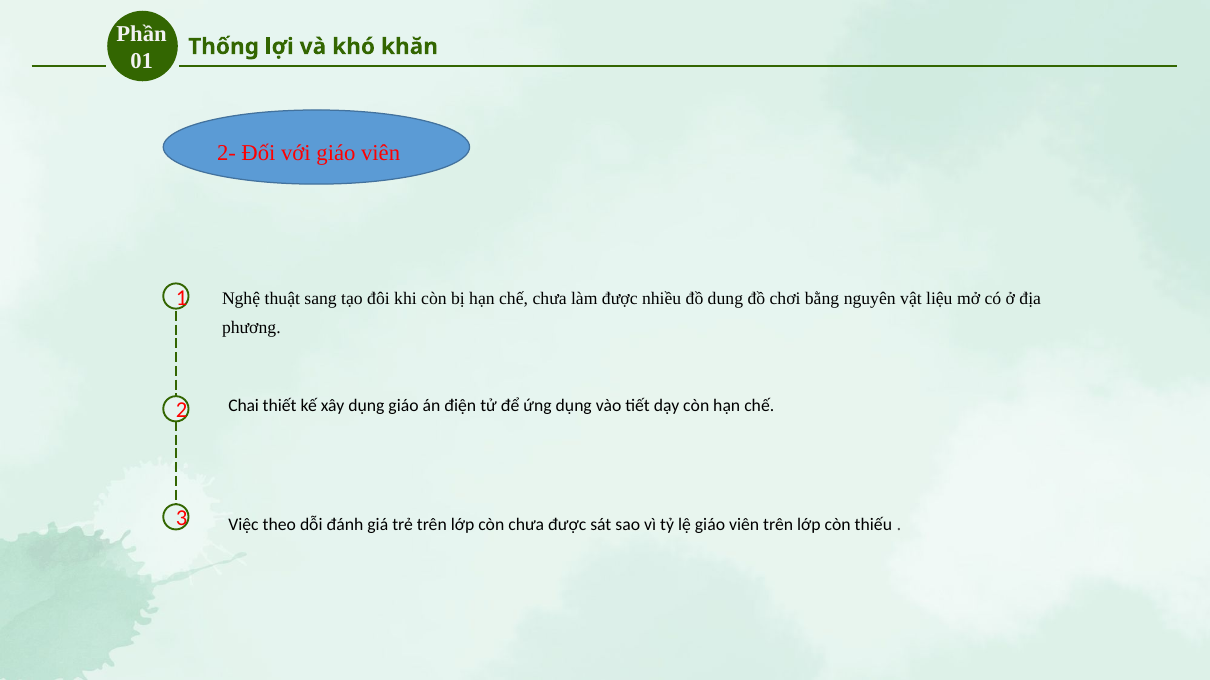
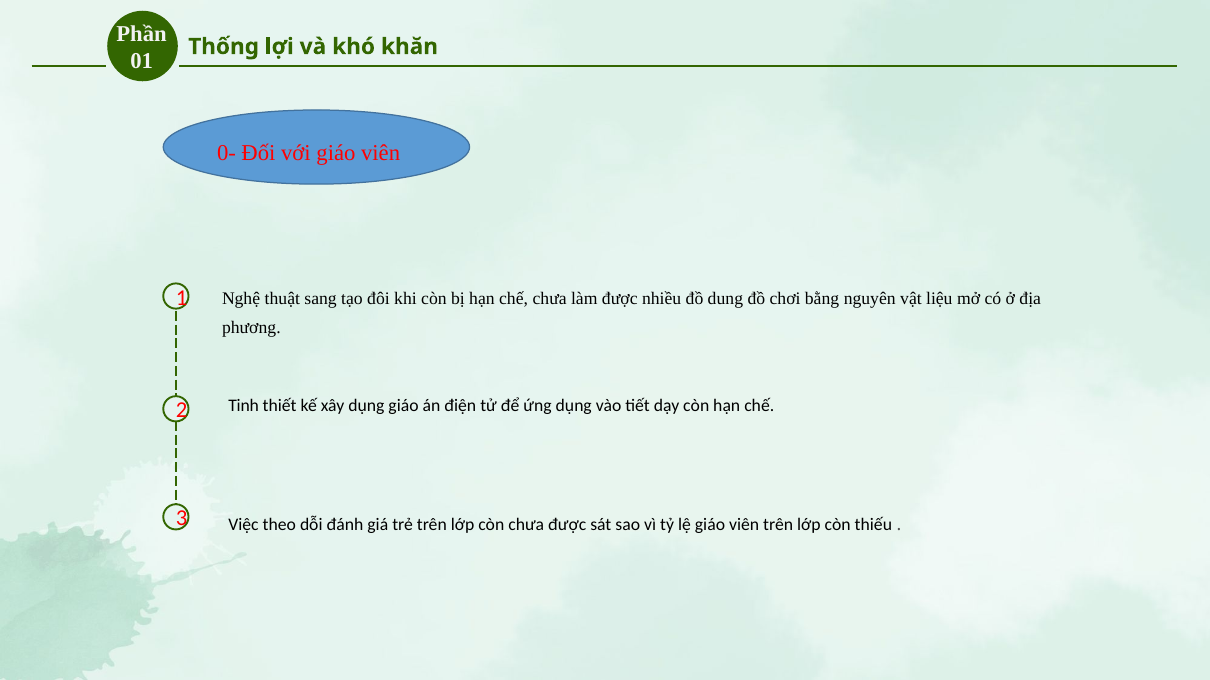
2-: 2- -> 0-
Chai: Chai -> Tinh
